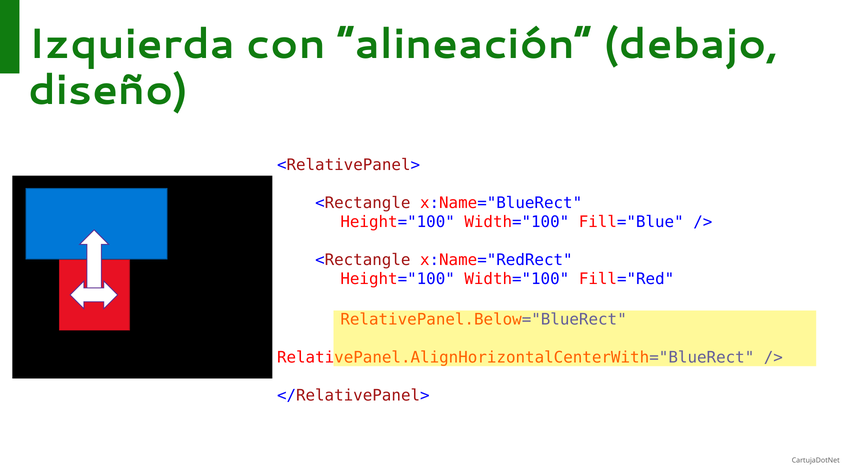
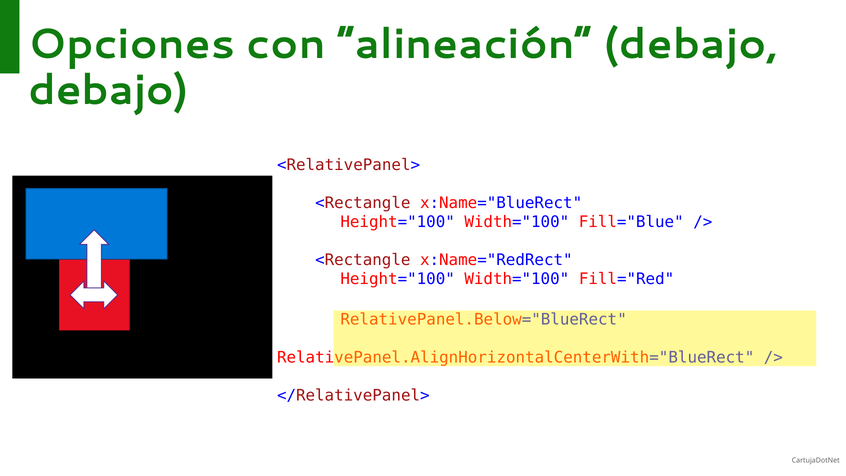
Izquierda: Izquierda -> Opciones
diseño at (108, 90): diseño -> debajo
